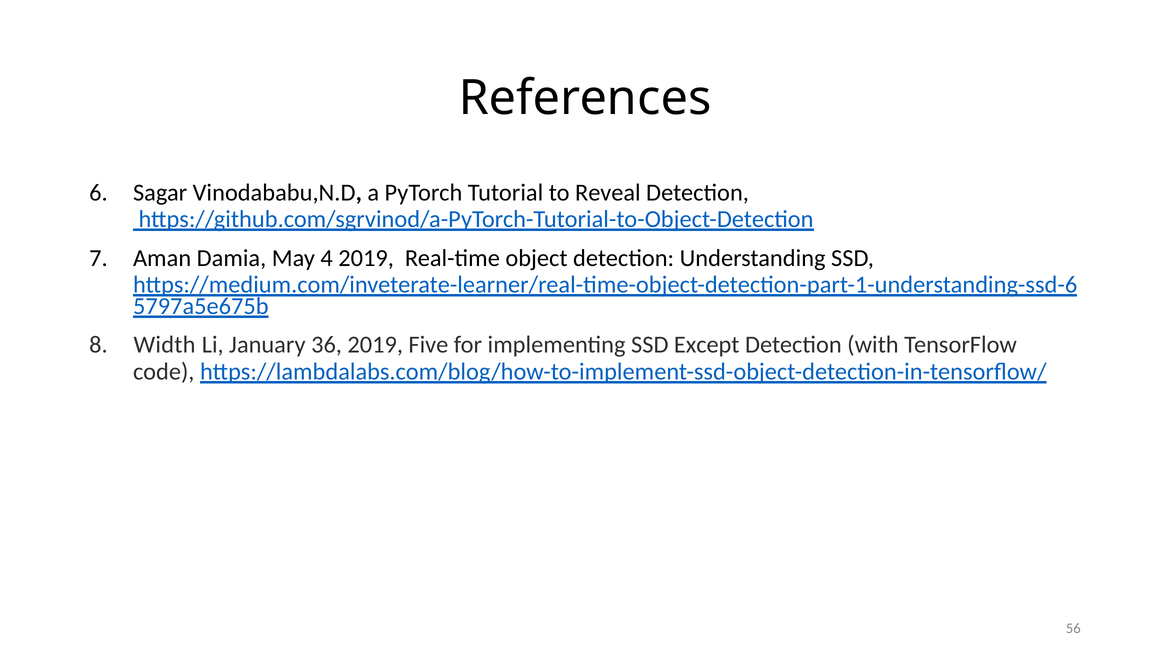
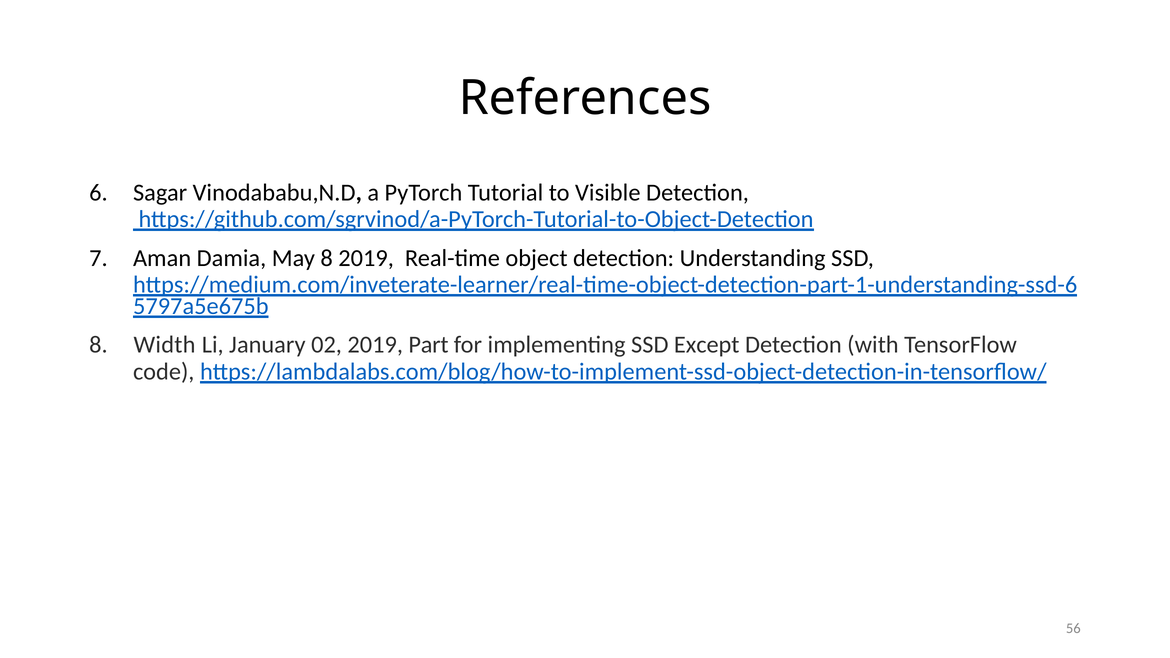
Reveal: Reveal -> Visible
May 4: 4 -> 8
36: 36 -> 02
Five: Five -> Part
